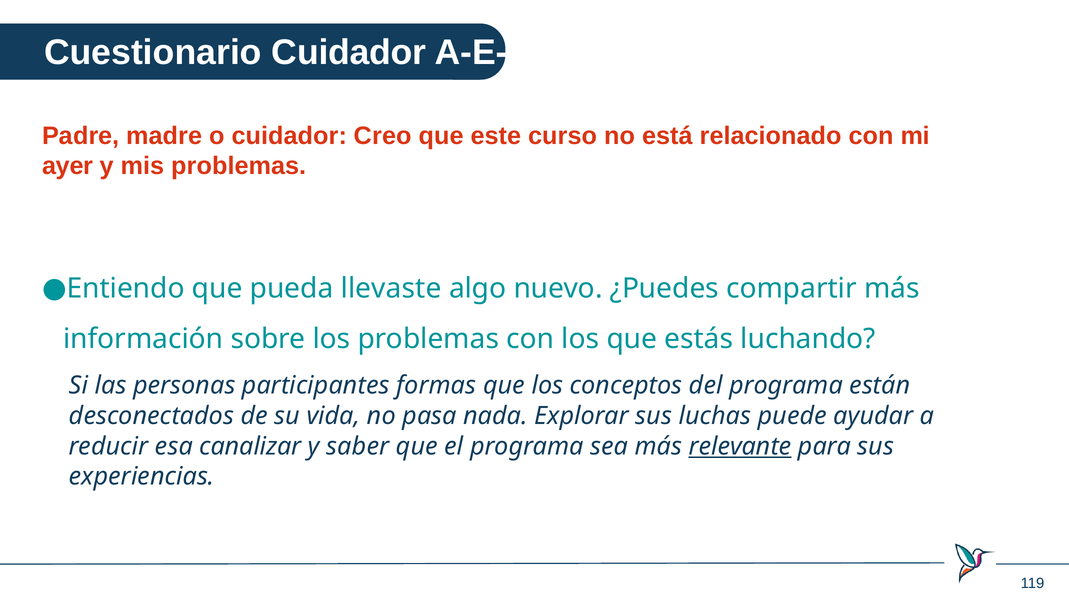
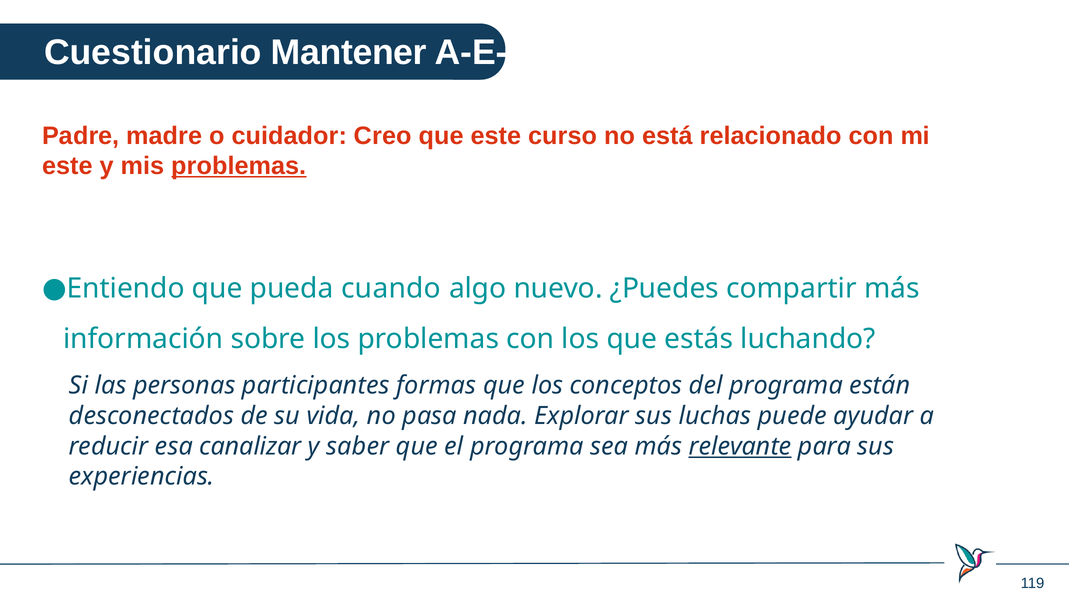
Cuestionario Cuidador: Cuidador -> Mantener
ayer at (68, 166): ayer -> este
problemas at (239, 166) underline: none -> present
llevaste: llevaste -> cuando
